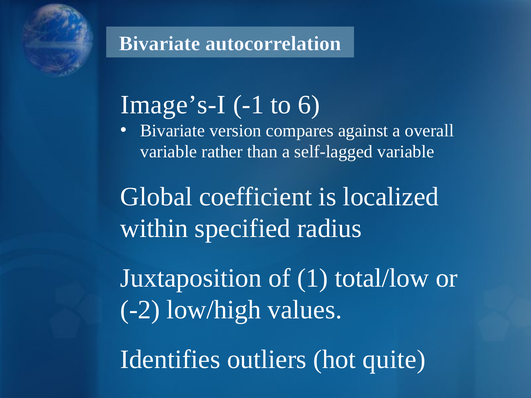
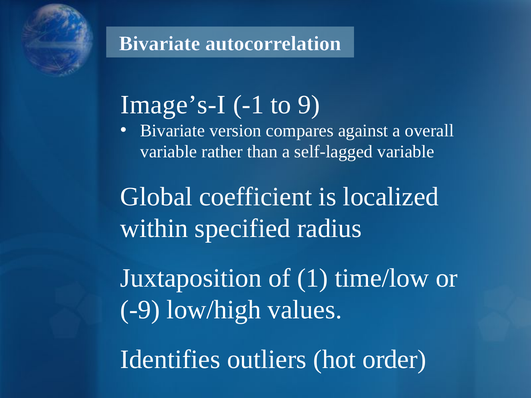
6: 6 -> 9
total/low: total/low -> time/low
-2: -2 -> -9
quite: quite -> order
